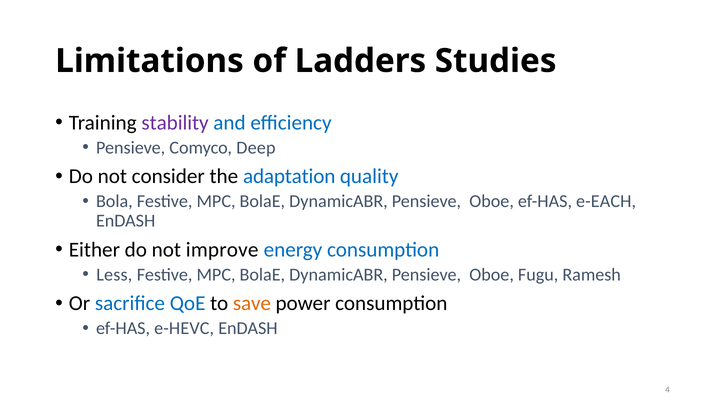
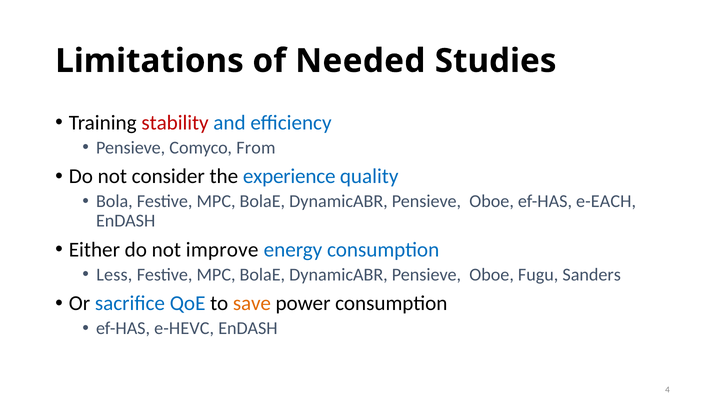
Ladders: Ladders -> Needed
stability colour: purple -> red
Deep: Deep -> From
adaptation: adaptation -> experience
Ramesh: Ramesh -> Sanders
